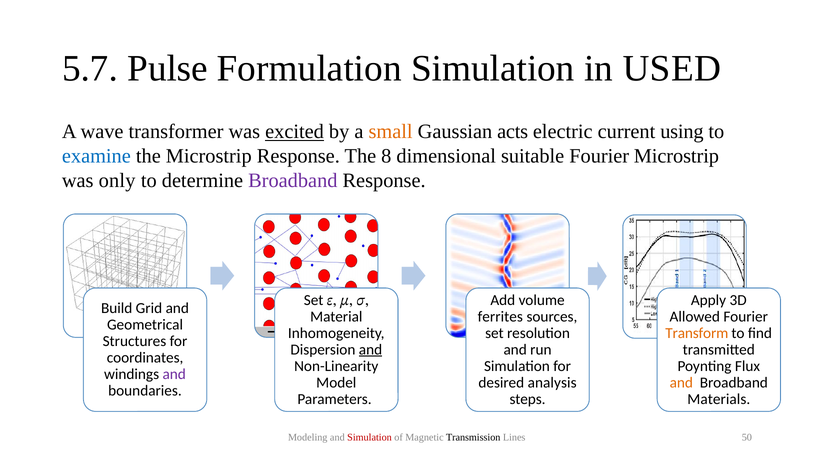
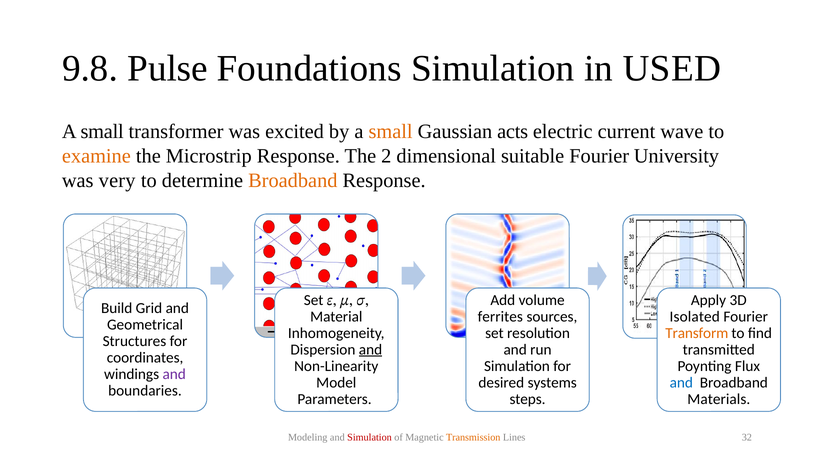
5.7: 5.7 -> 9.8
Formulation: Formulation -> Foundations
wave at (102, 132): wave -> small
excited underline: present -> none
using: using -> wave
examine colour: blue -> orange
8: 8 -> 2
Fourier Microstrip: Microstrip -> University
only: only -> very
Broadband at (293, 180) colour: purple -> orange
Allowed: Allowed -> Isolated
analysis: analysis -> systems
and at (681, 383) colour: orange -> blue
Transmission colour: black -> orange
50: 50 -> 32
